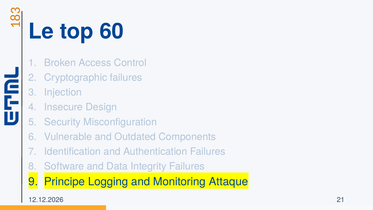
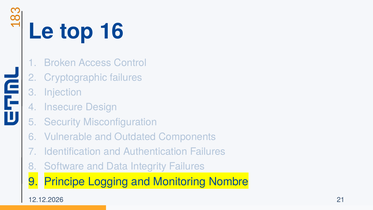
60: 60 -> 16
Attaque: Attaque -> Nombre
